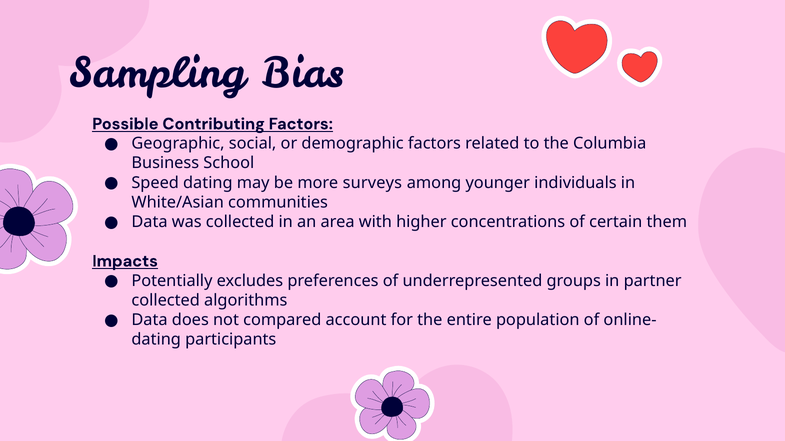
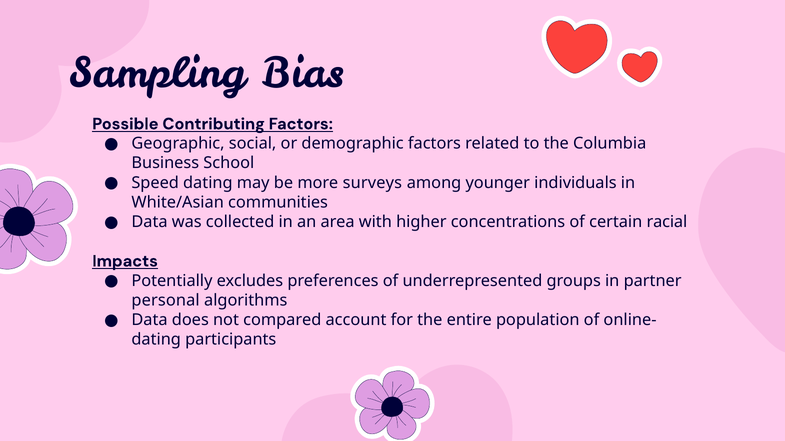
them: them -> racial
collected at (166, 301): collected -> personal
